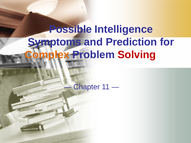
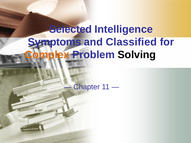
Possible: Possible -> Selected
Prediction: Prediction -> Classified
Solving colour: red -> black
